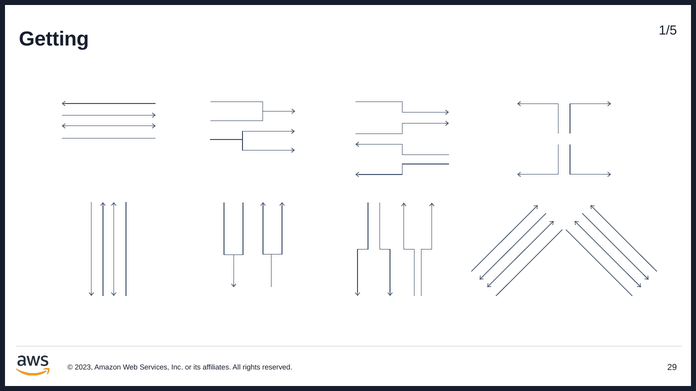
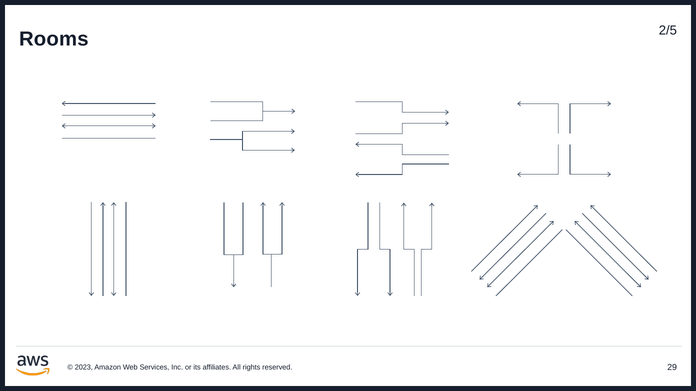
1/5: 1/5 -> 2/5
Getting: Getting -> Rooms
